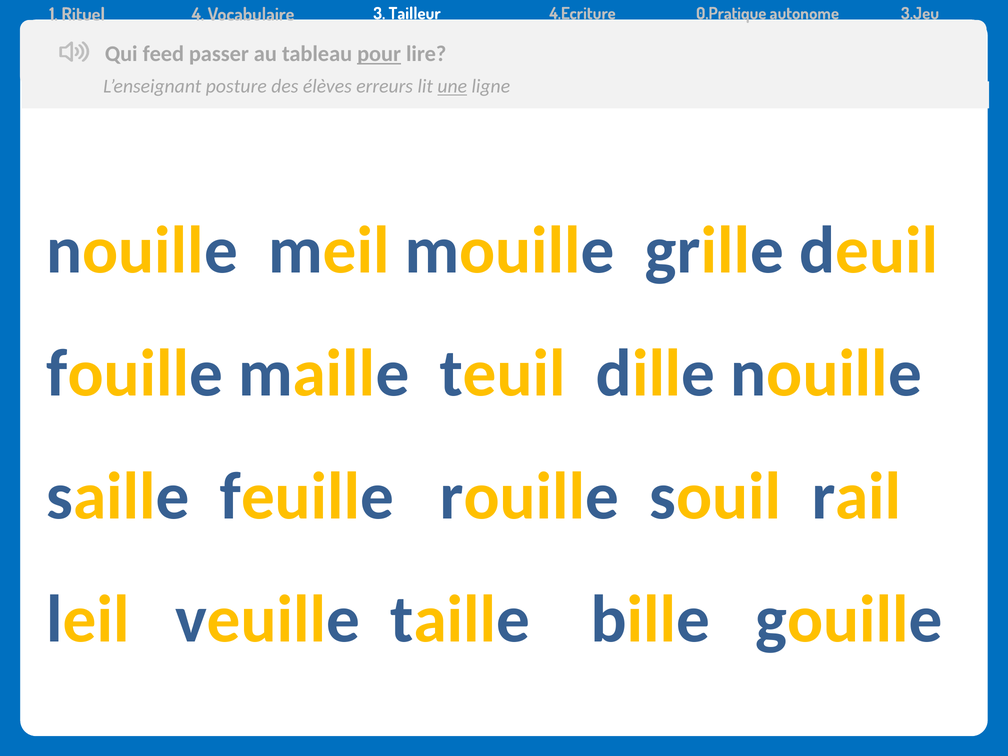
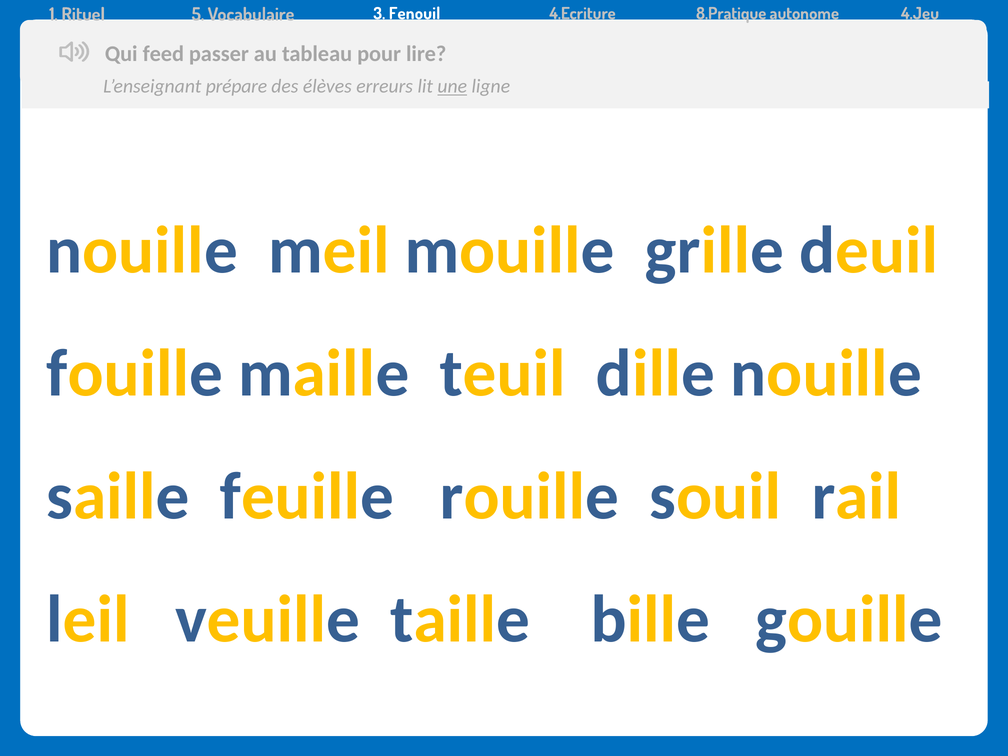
4: 4 -> 5
Tailleur: Tailleur -> Fenouil
0.Pratique: 0.Pratique -> 8.Pratique
3.Jeu: 3.Jeu -> 4.Jeu
pour underline: present -> none
posture: posture -> prépare
